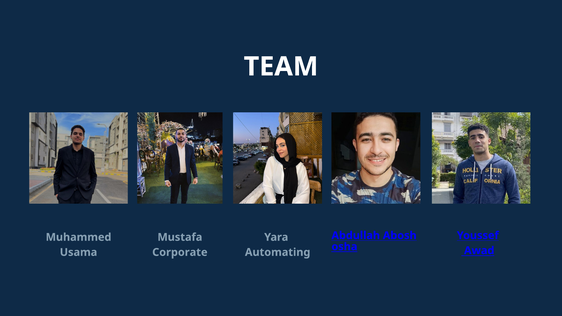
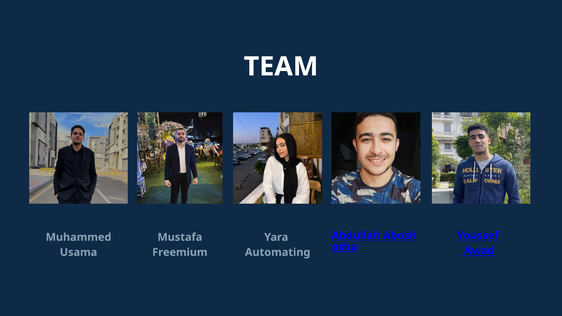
Corporate: Corporate -> Freemium
